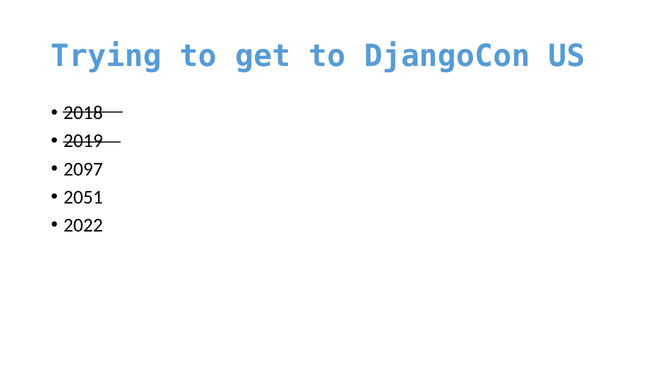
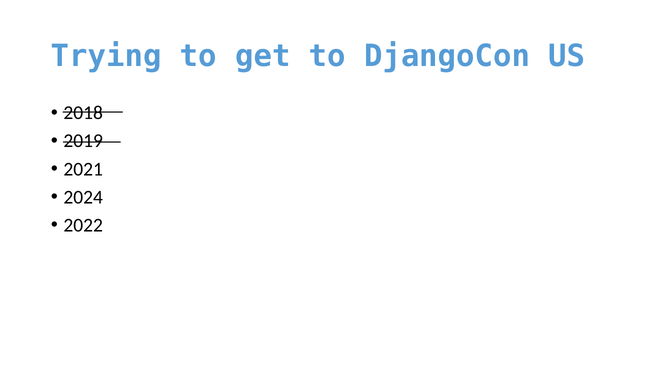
2097: 2097 -> 2021
2051: 2051 -> 2024
